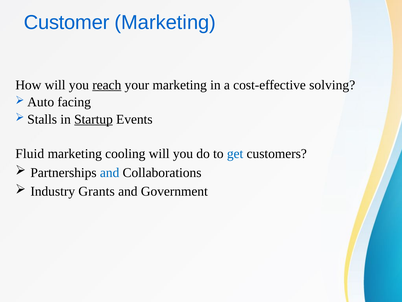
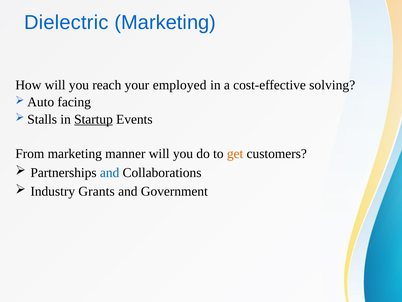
Customer: Customer -> Dielectric
reach underline: present -> none
your marketing: marketing -> employed
Fluid: Fluid -> From
cooling: cooling -> manner
get colour: blue -> orange
